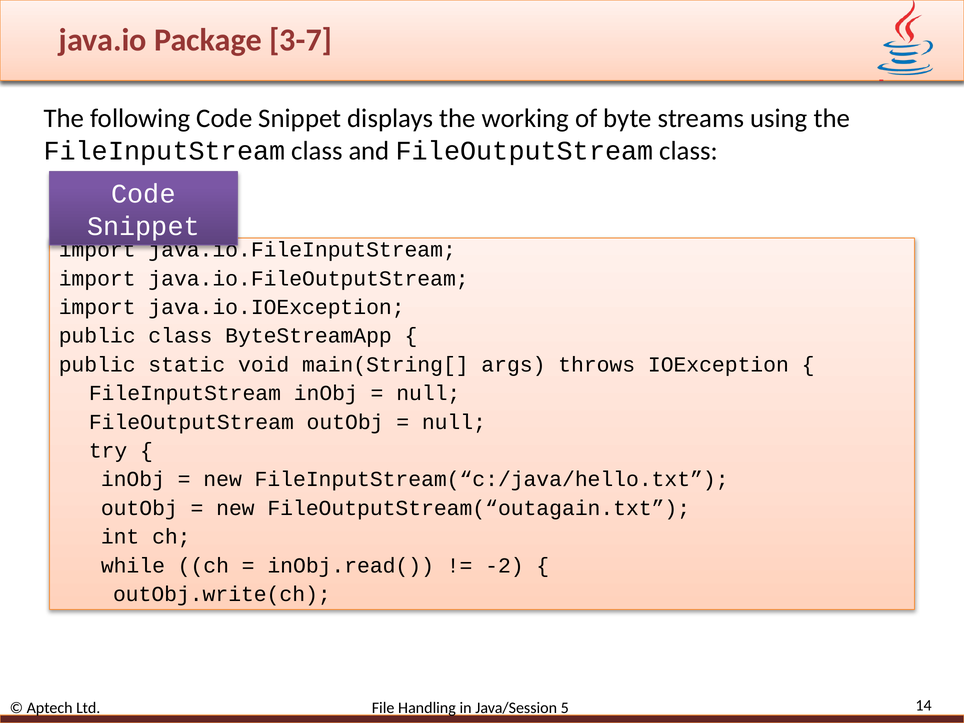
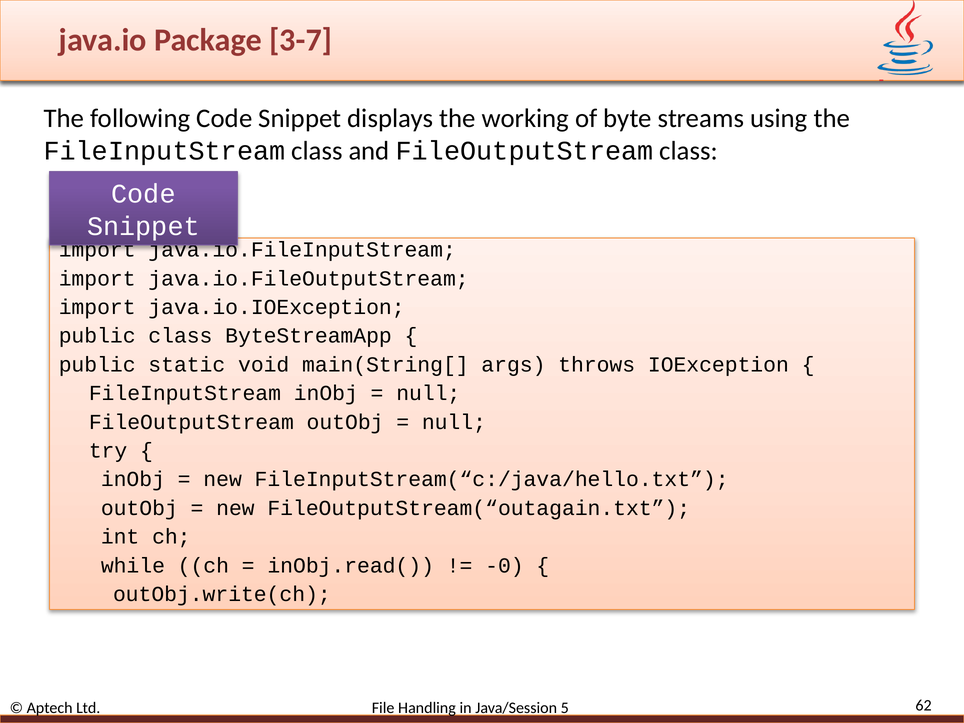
-2: -2 -> -0
14: 14 -> 62
